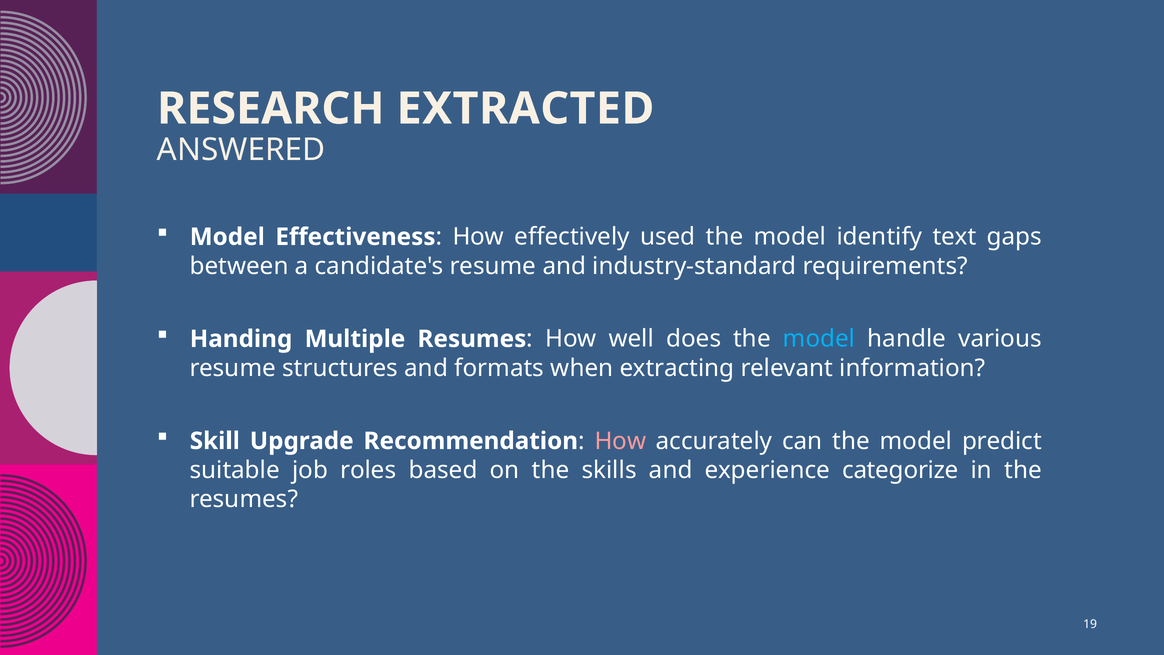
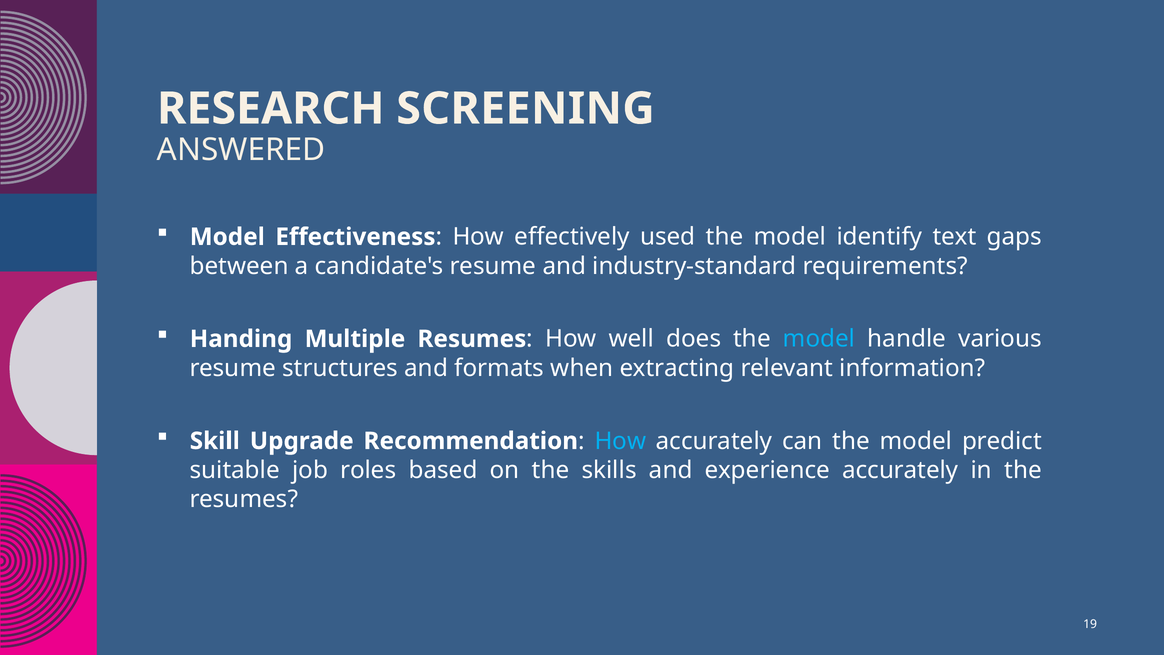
EXTRACTED: EXTRACTED -> SCREENING
How at (620, 441) colour: pink -> light blue
experience categorize: categorize -> accurately
